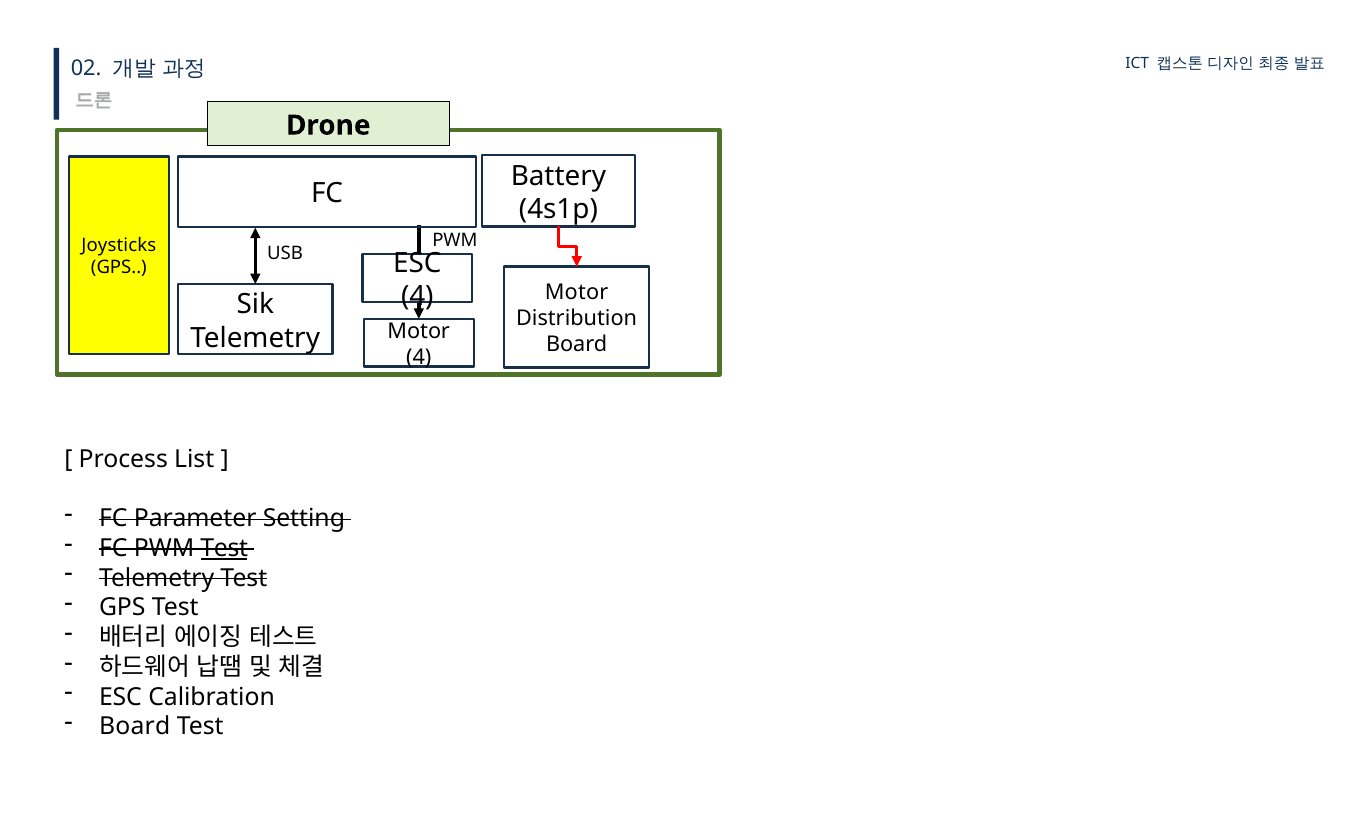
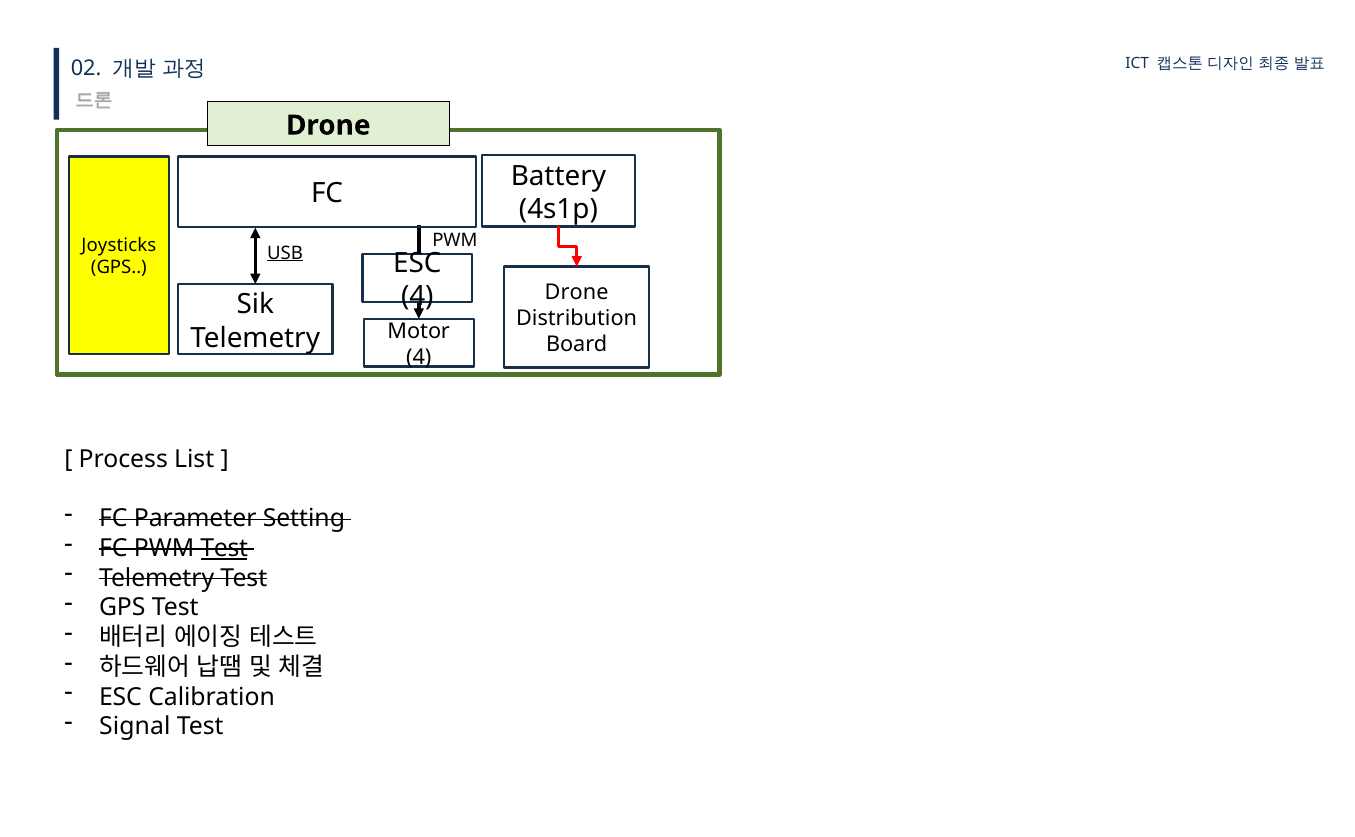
USB underline: none -> present
Motor at (577, 292): Motor -> Drone
Board at (135, 726): Board -> Signal
